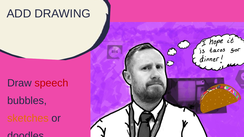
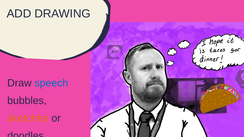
speech colour: red -> blue
